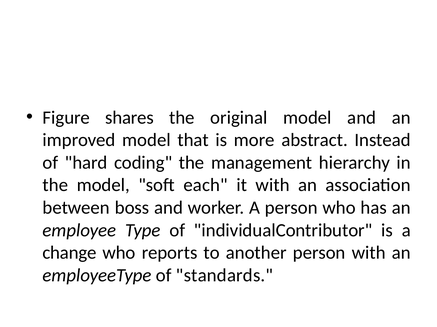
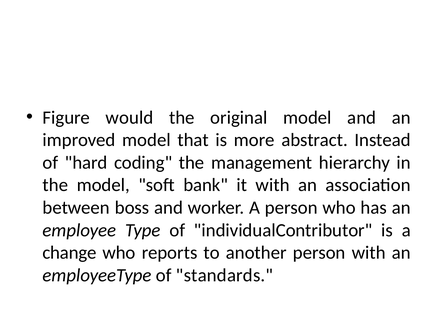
shares: shares -> would
each: each -> bank
